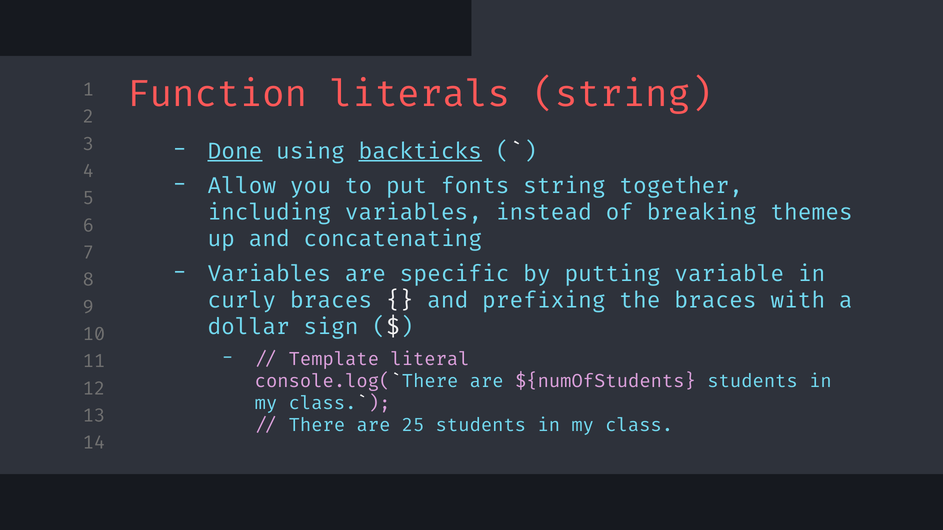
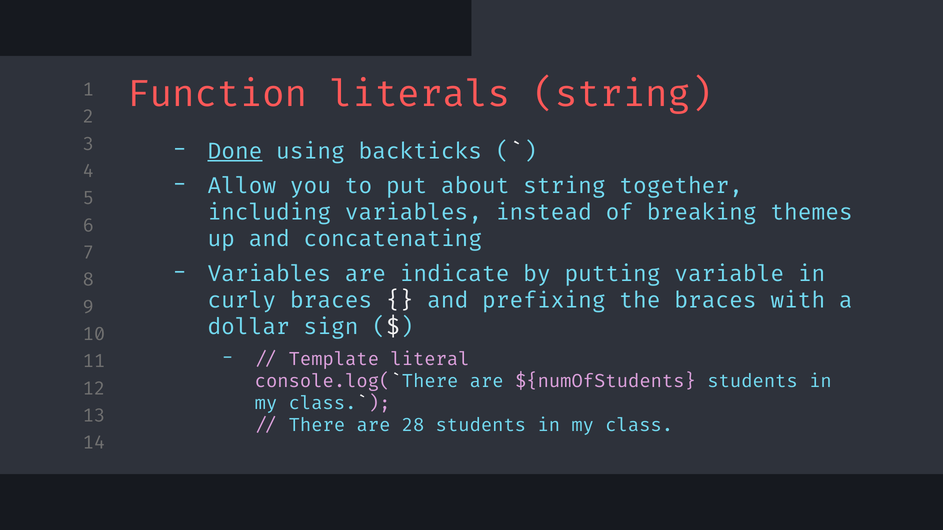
backticks underline: present -> none
fonts: fonts -> about
specific: specific -> indicate
25: 25 -> 28
